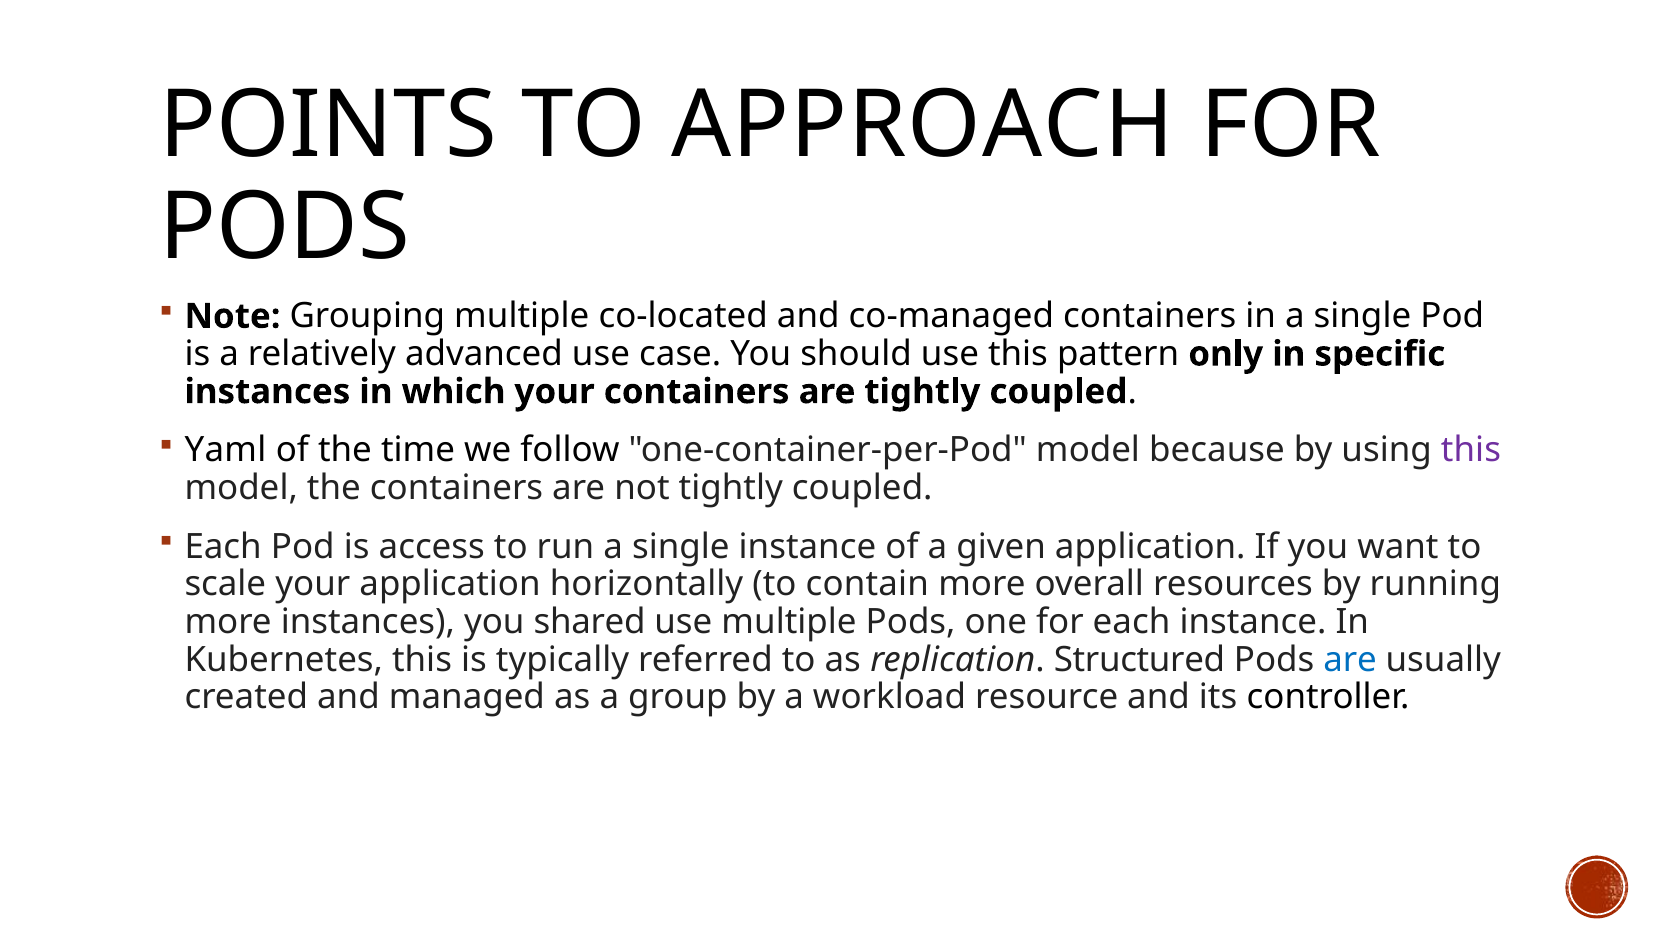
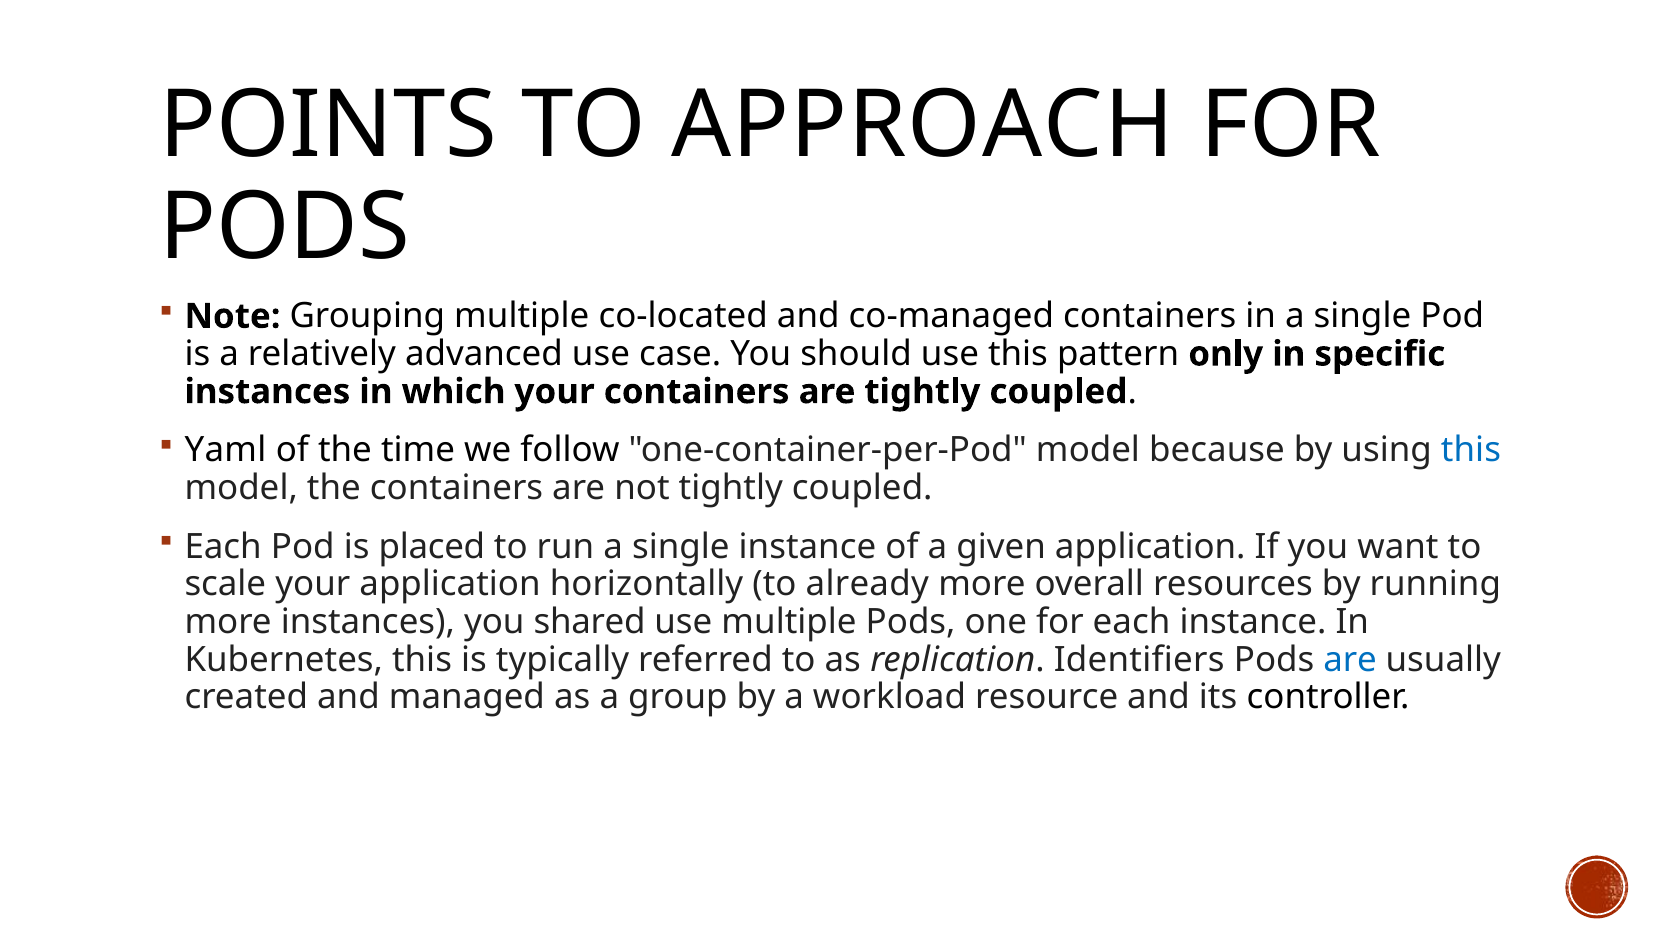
this at (1471, 450) colour: purple -> blue
access: access -> placed
contain: contain -> already
Structured: Structured -> Identifiers
